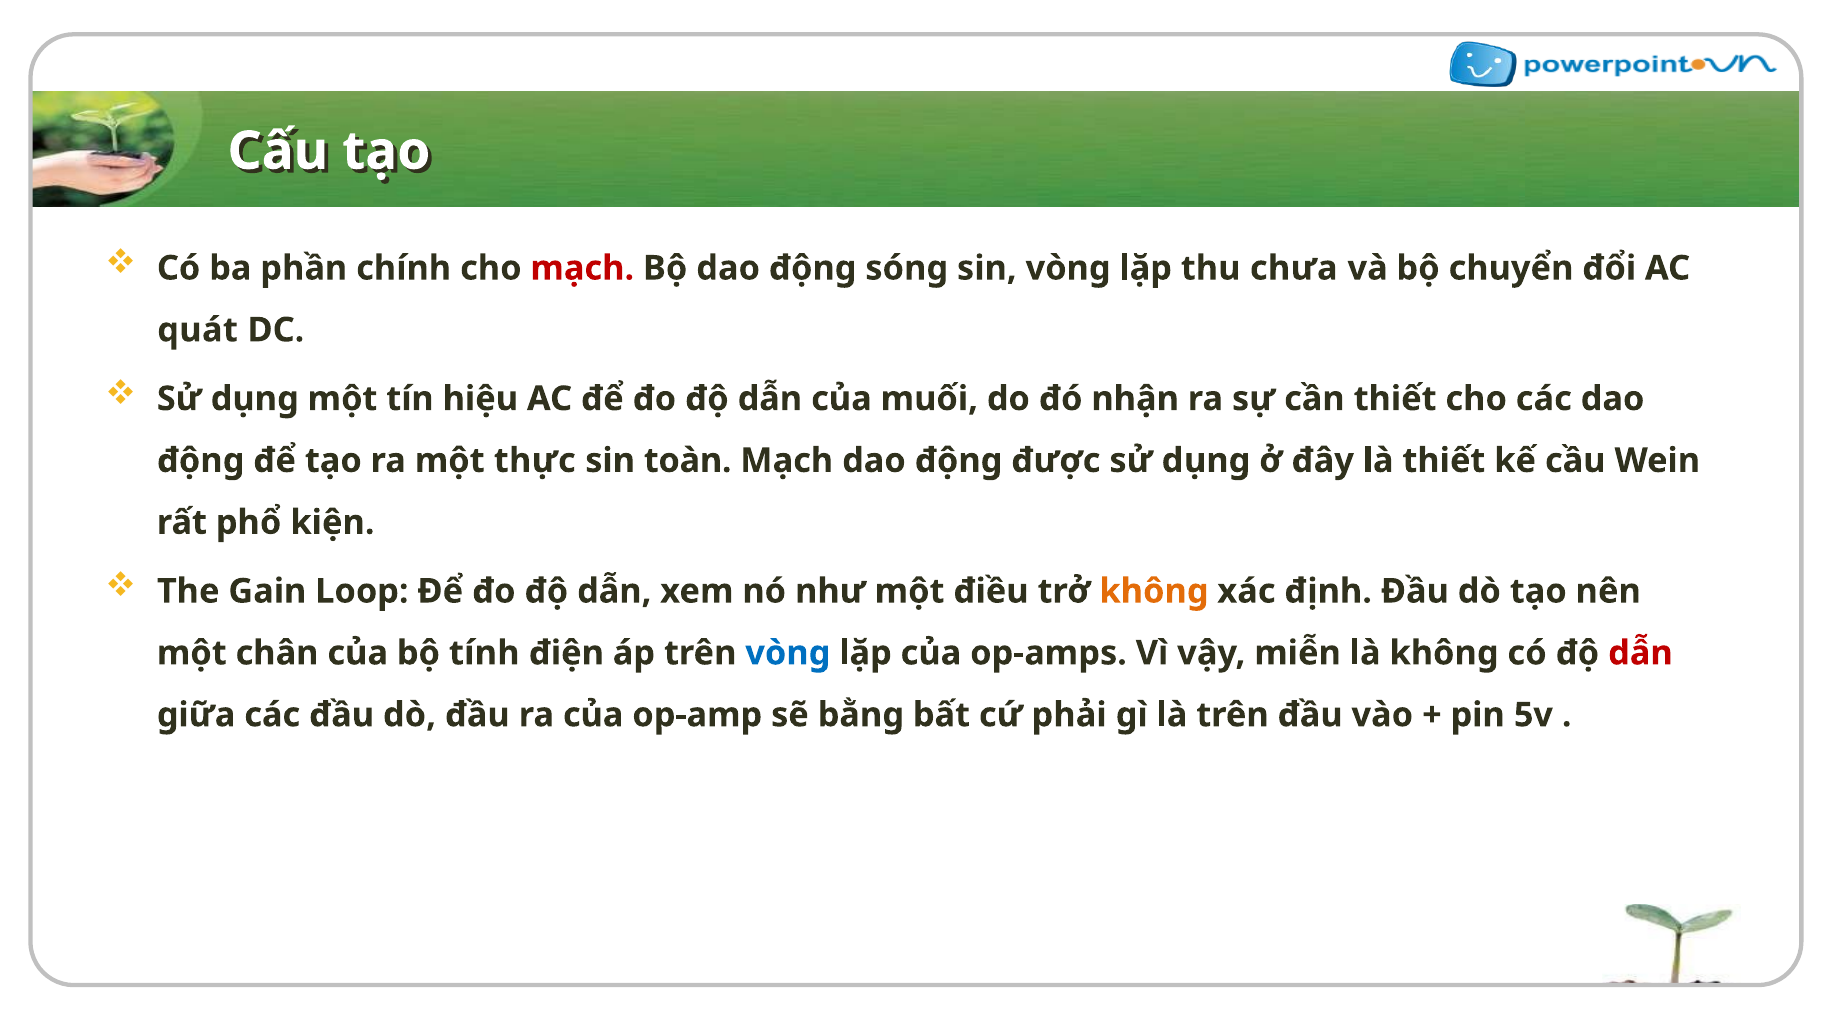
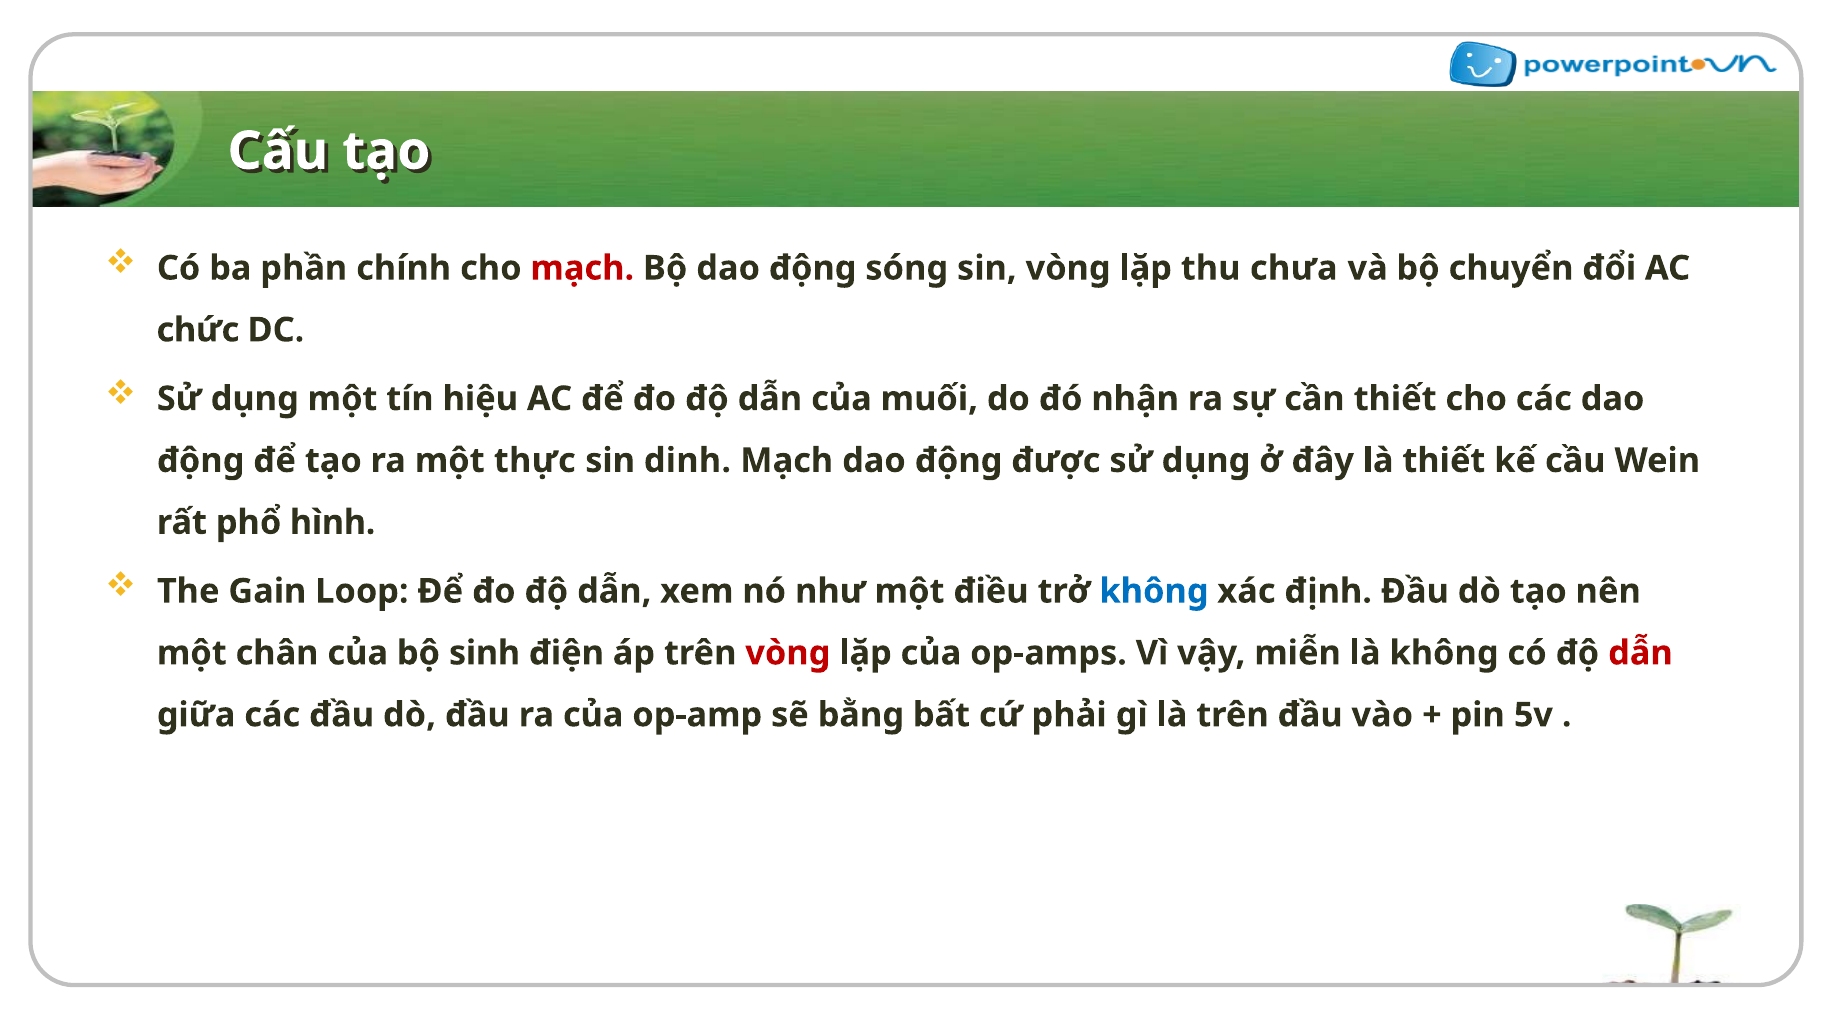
quát: quát -> chức
toàn: toàn -> dinh
kiện: kiện -> hình
không at (1154, 591) colour: orange -> blue
tính: tính -> sinh
vòng at (788, 653) colour: blue -> red
